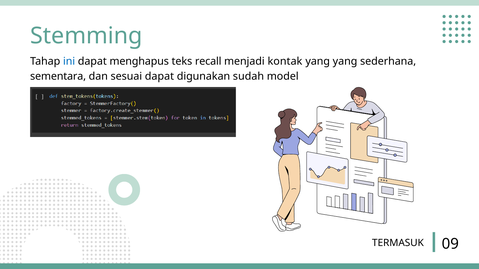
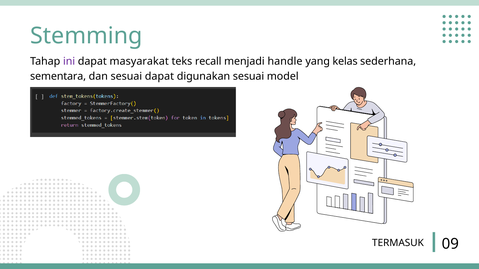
ini colour: blue -> purple
menghapus: menghapus -> masyarakat
kontak: kontak -> handle
yang yang: yang -> kelas
digunakan sudah: sudah -> sesuai
